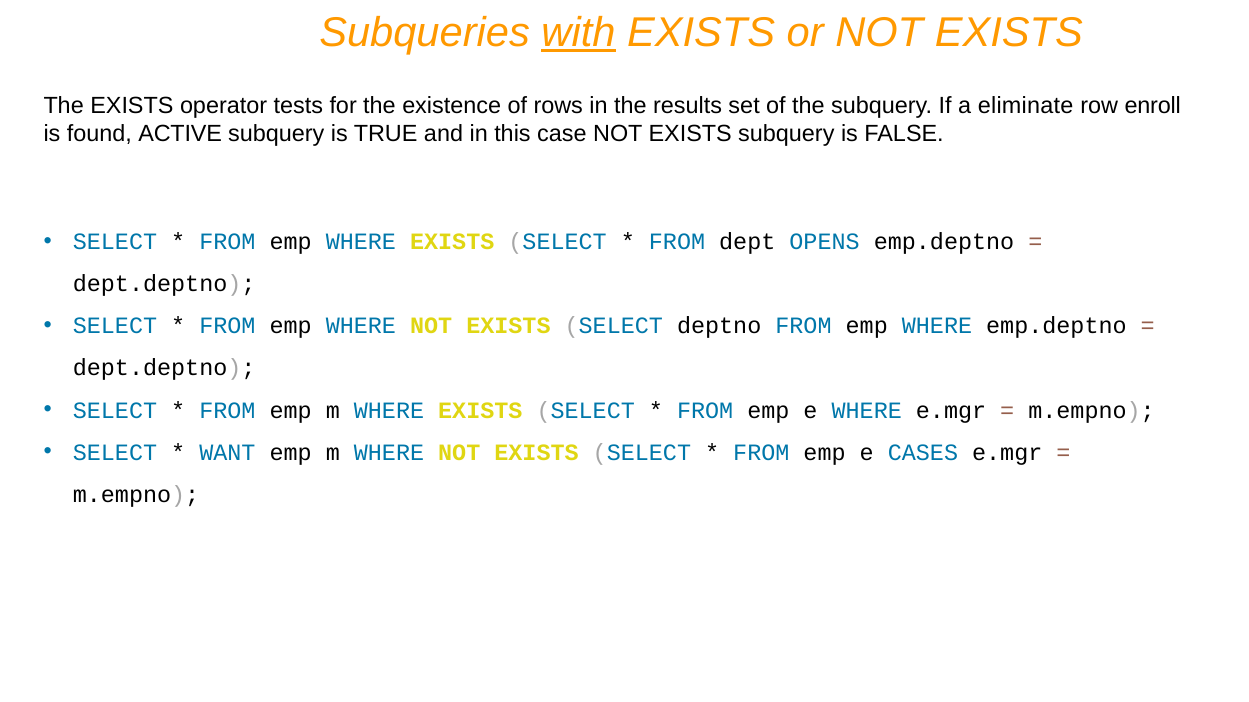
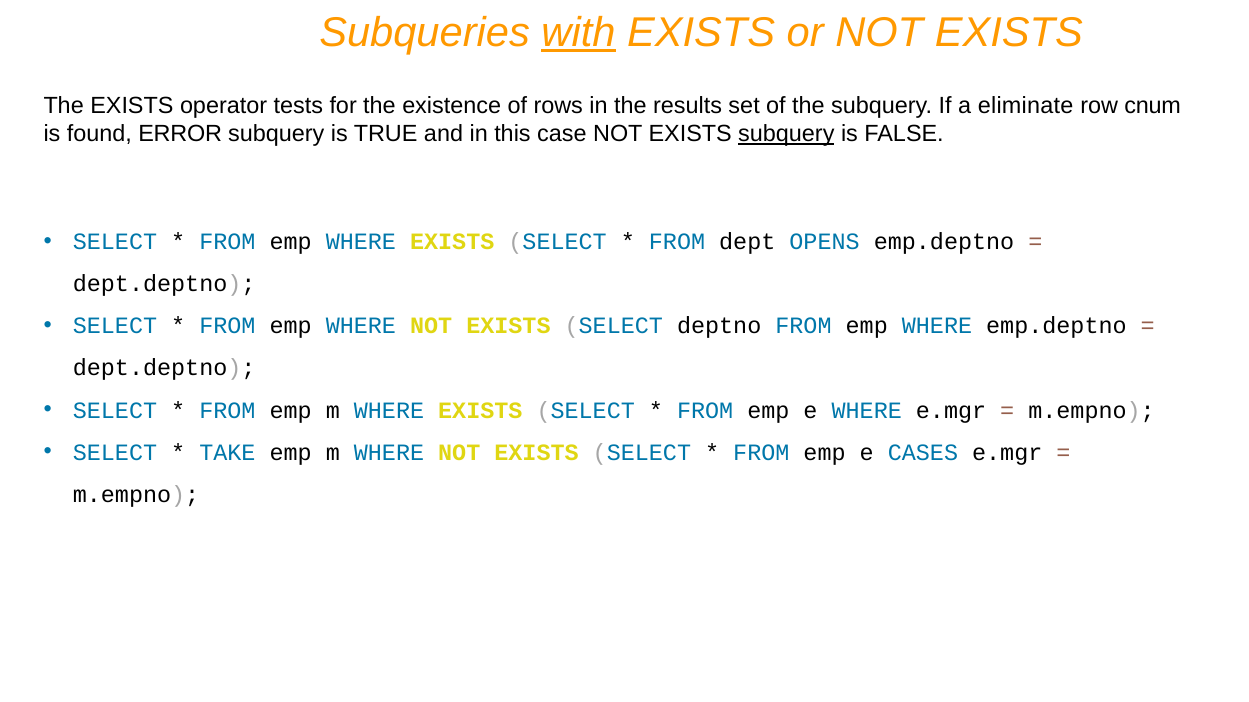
enroll: enroll -> cnum
ACTIVE: ACTIVE -> ERROR
subquery at (786, 134) underline: none -> present
WANT: WANT -> TAKE
